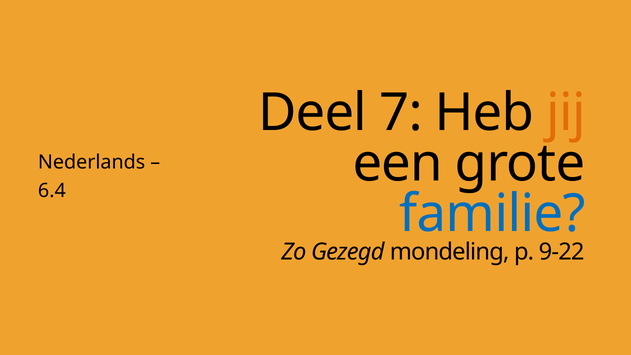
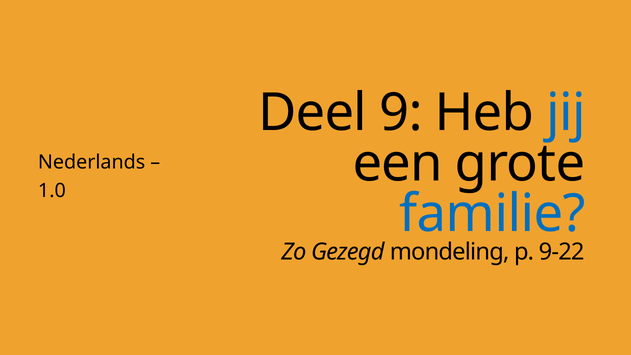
7: 7 -> 9
jij colour: orange -> blue
6.4: 6.4 -> 1.0
